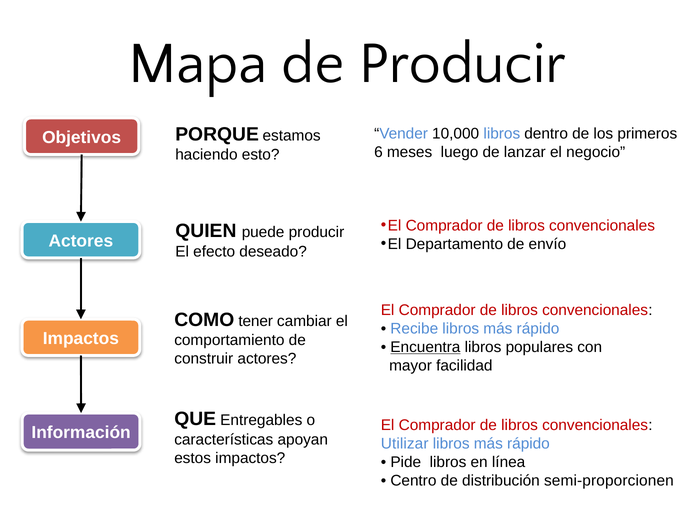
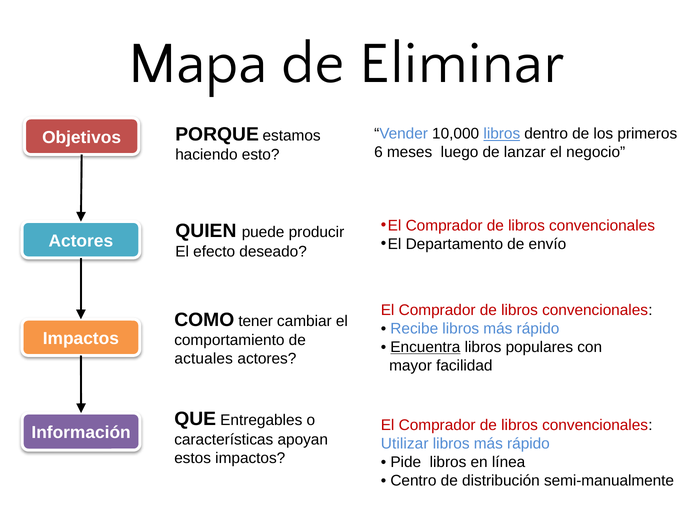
de Producir: Producir -> Eliminar
libros at (502, 134) underline: none -> present
construir: construir -> actuales
semi-proporcionen: semi-proporcionen -> semi-manualmente
